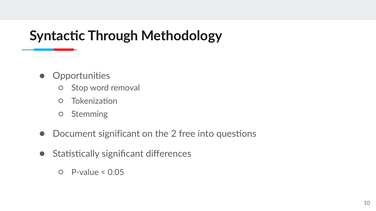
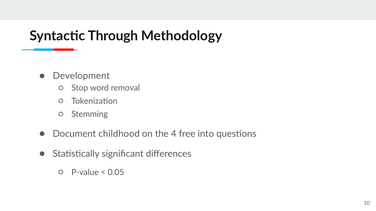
Opportunities: Opportunities -> Development
Document significant: significant -> childhood
2: 2 -> 4
